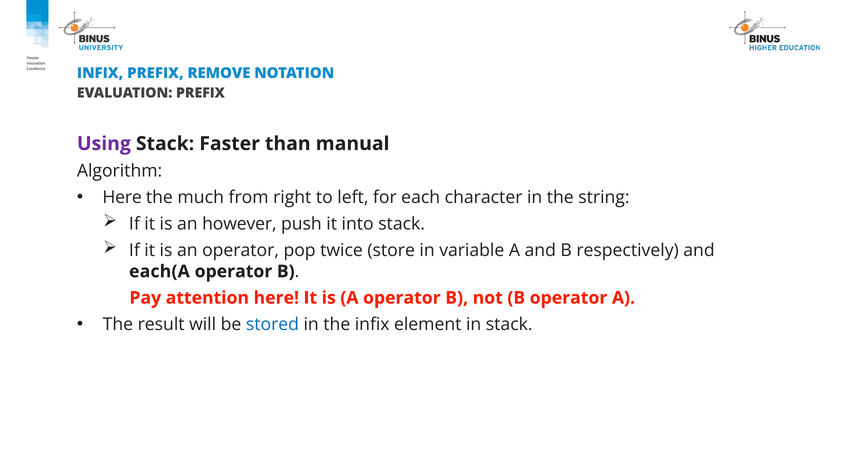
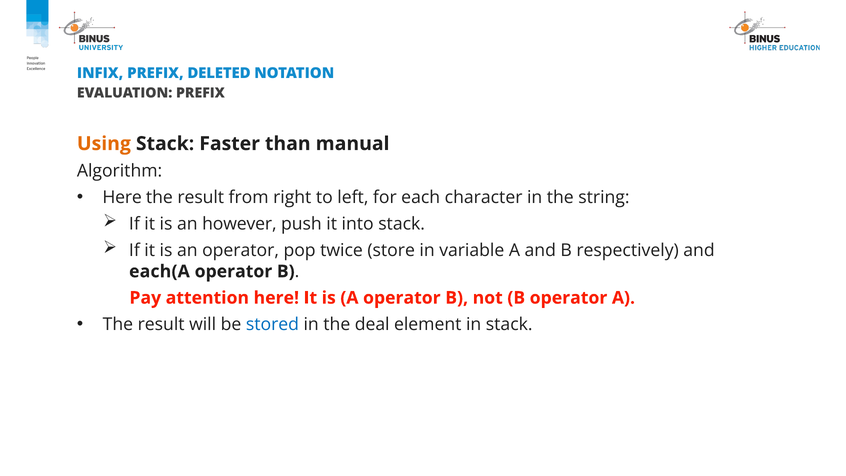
REMOVE: REMOVE -> DELETED
Using colour: purple -> orange
much at (201, 197): much -> result
the infix: infix -> deal
